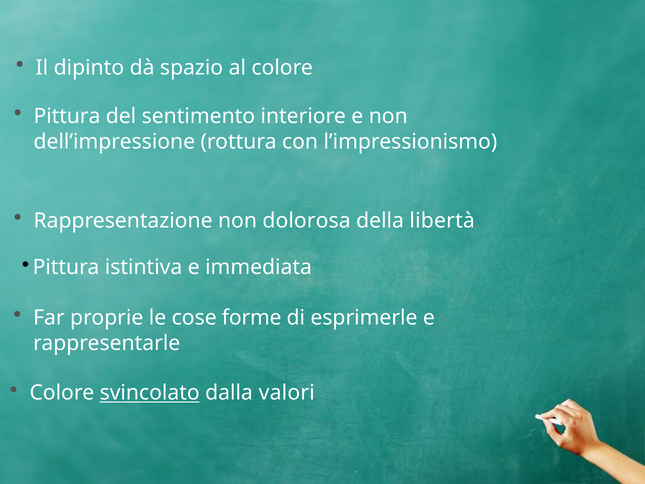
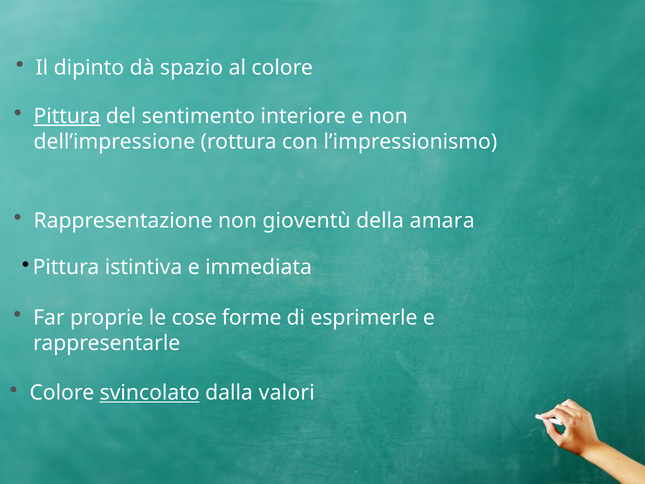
Pittura underline: none -> present
dolorosa: dolorosa -> gioventù
libertà: libertà -> amara
